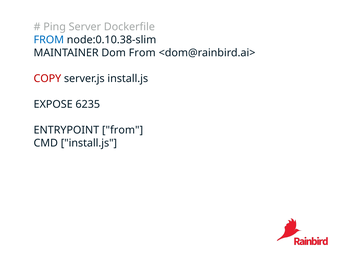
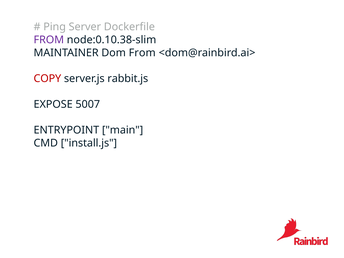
FROM at (49, 40) colour: blue -> purple
server.js install.js: install.js -> rabbit.js
6235: 6235 -> 5007
ENTRYPOINT from: from -> main
